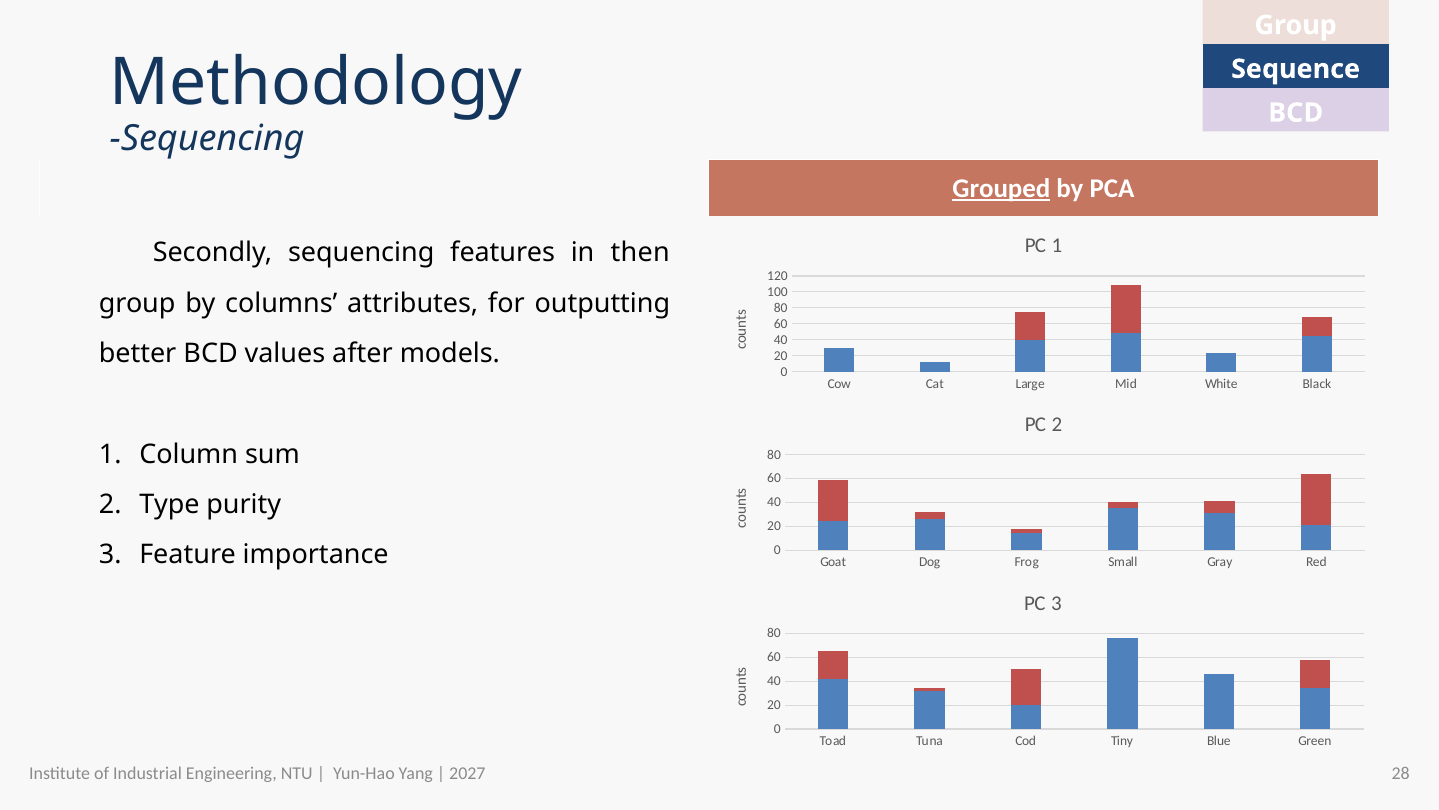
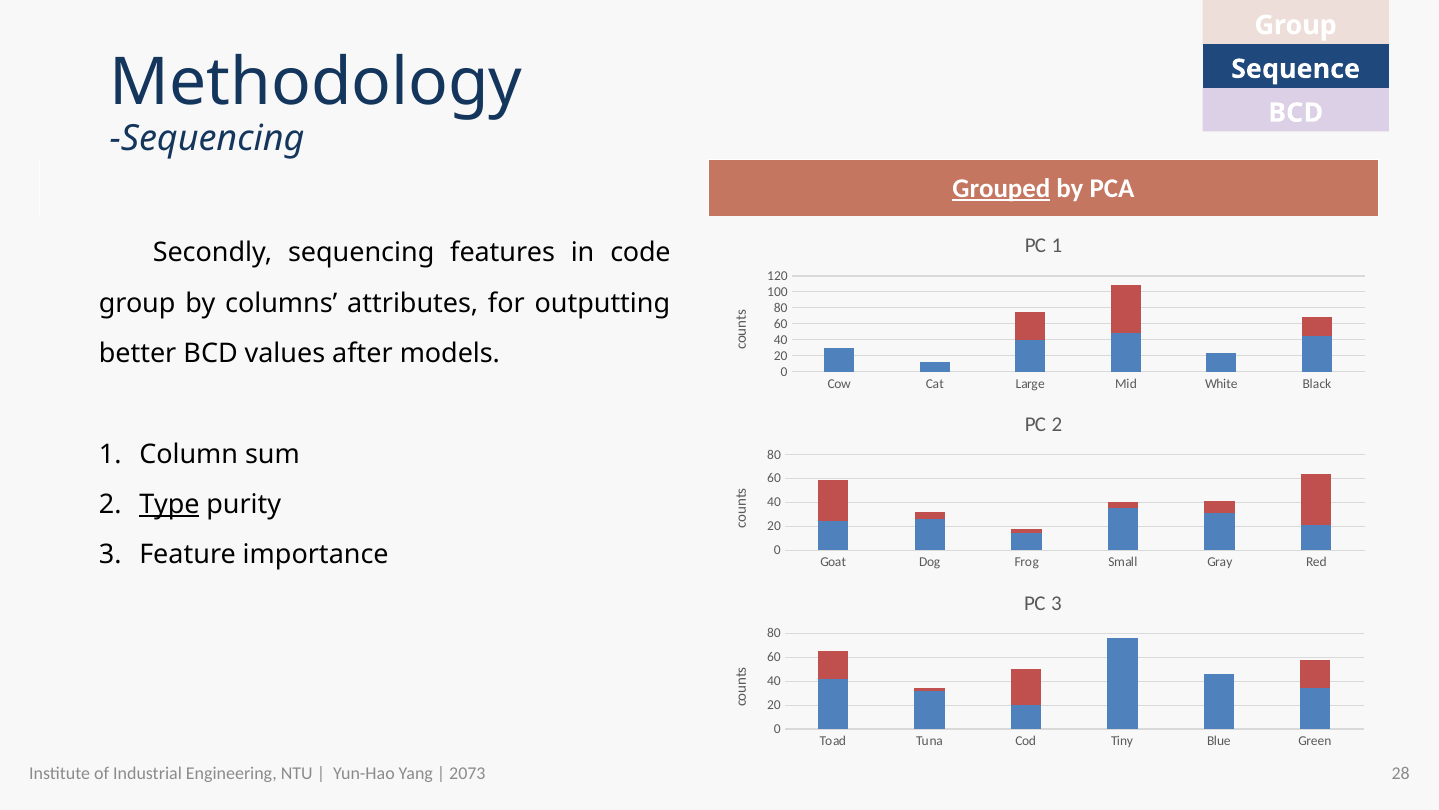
then: then -> code
Type underline: none -> present
2027: 2027 -> 2073
